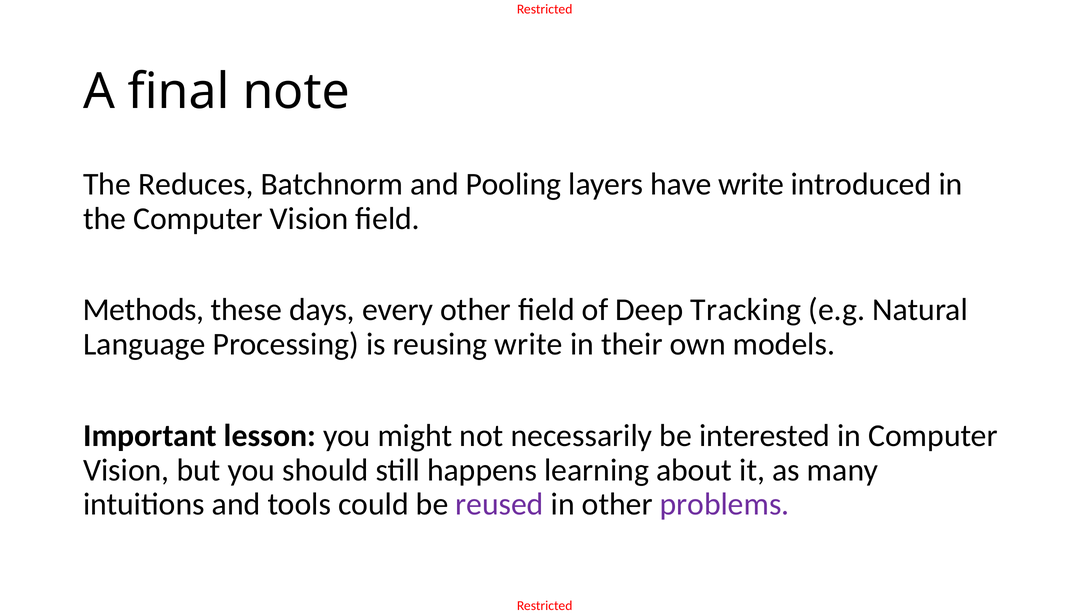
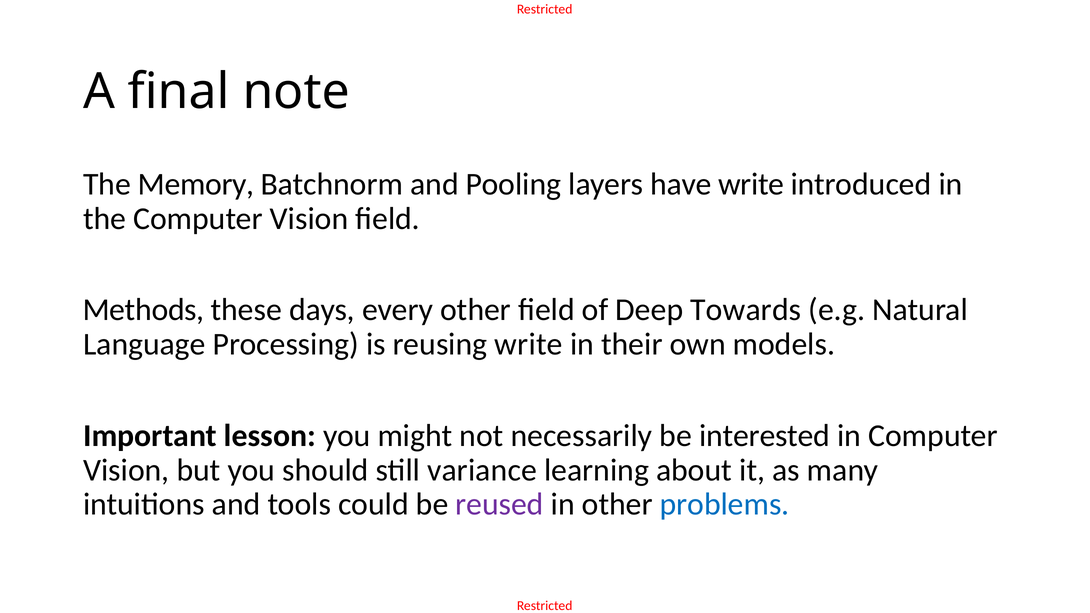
Reduces: Reduces -> Memory
Tracking: Tracking -> Towards
happens: happens -> variance
problems colour: purple -> blue
